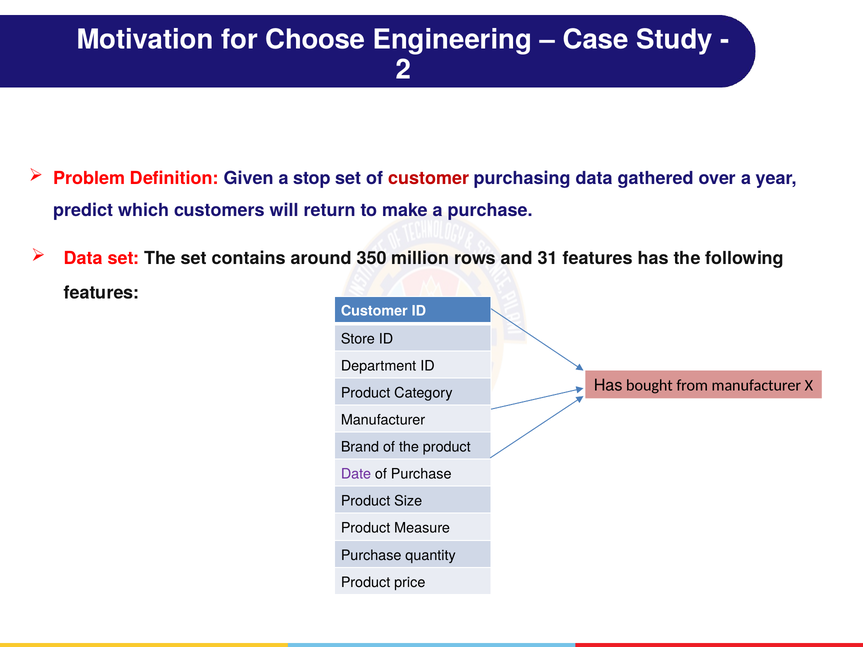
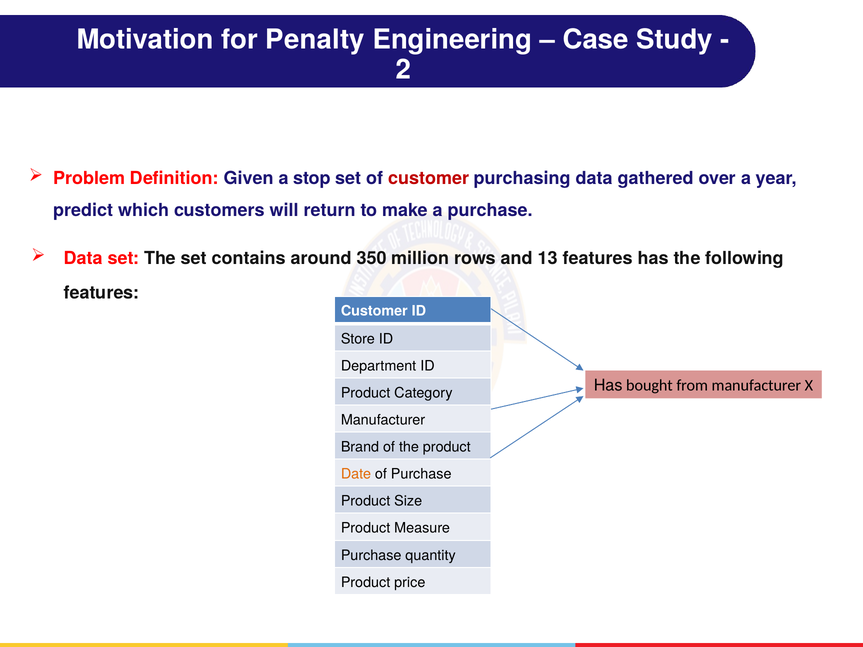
Choose: Choose -> Penalty
31: 31 -> 13
Date colour: purple -> orange
